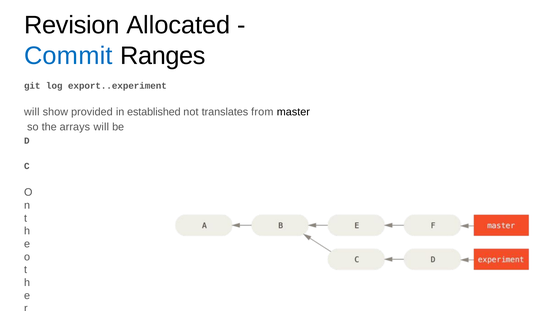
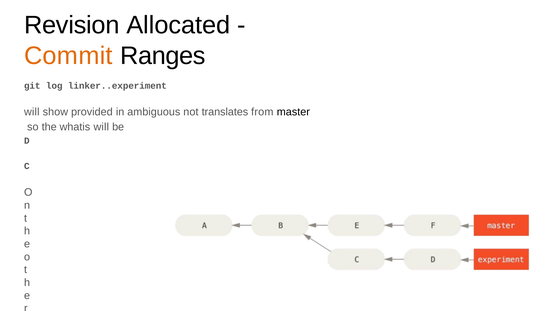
Commit colour: blue -> orange
export..experiment: export..experiment -> linker..experiment
established: established -> ambiguous
arrays: arrays -> whatis
